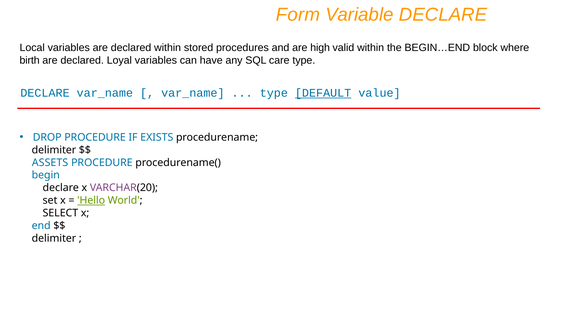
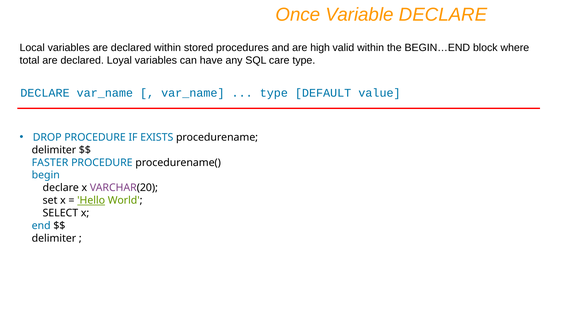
Form: Form -> Once
birth: birth -> total
DEFAULT underline: present -> none
ASSETS: ASSETS -> FASTER
